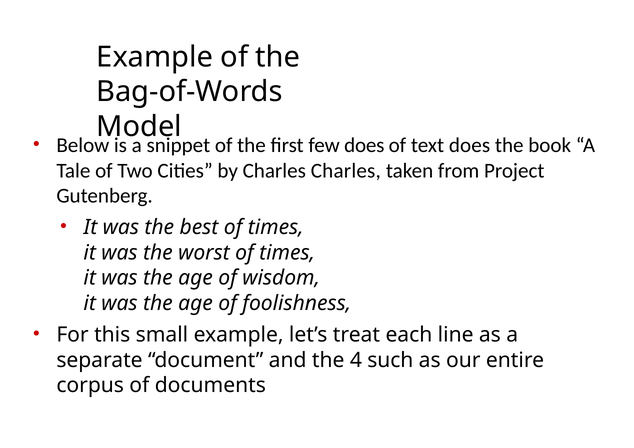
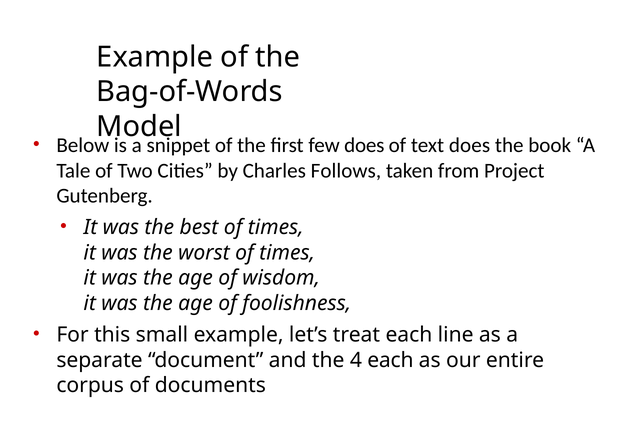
Charles Charles: Charles -> Follows
4 such: such -> each
